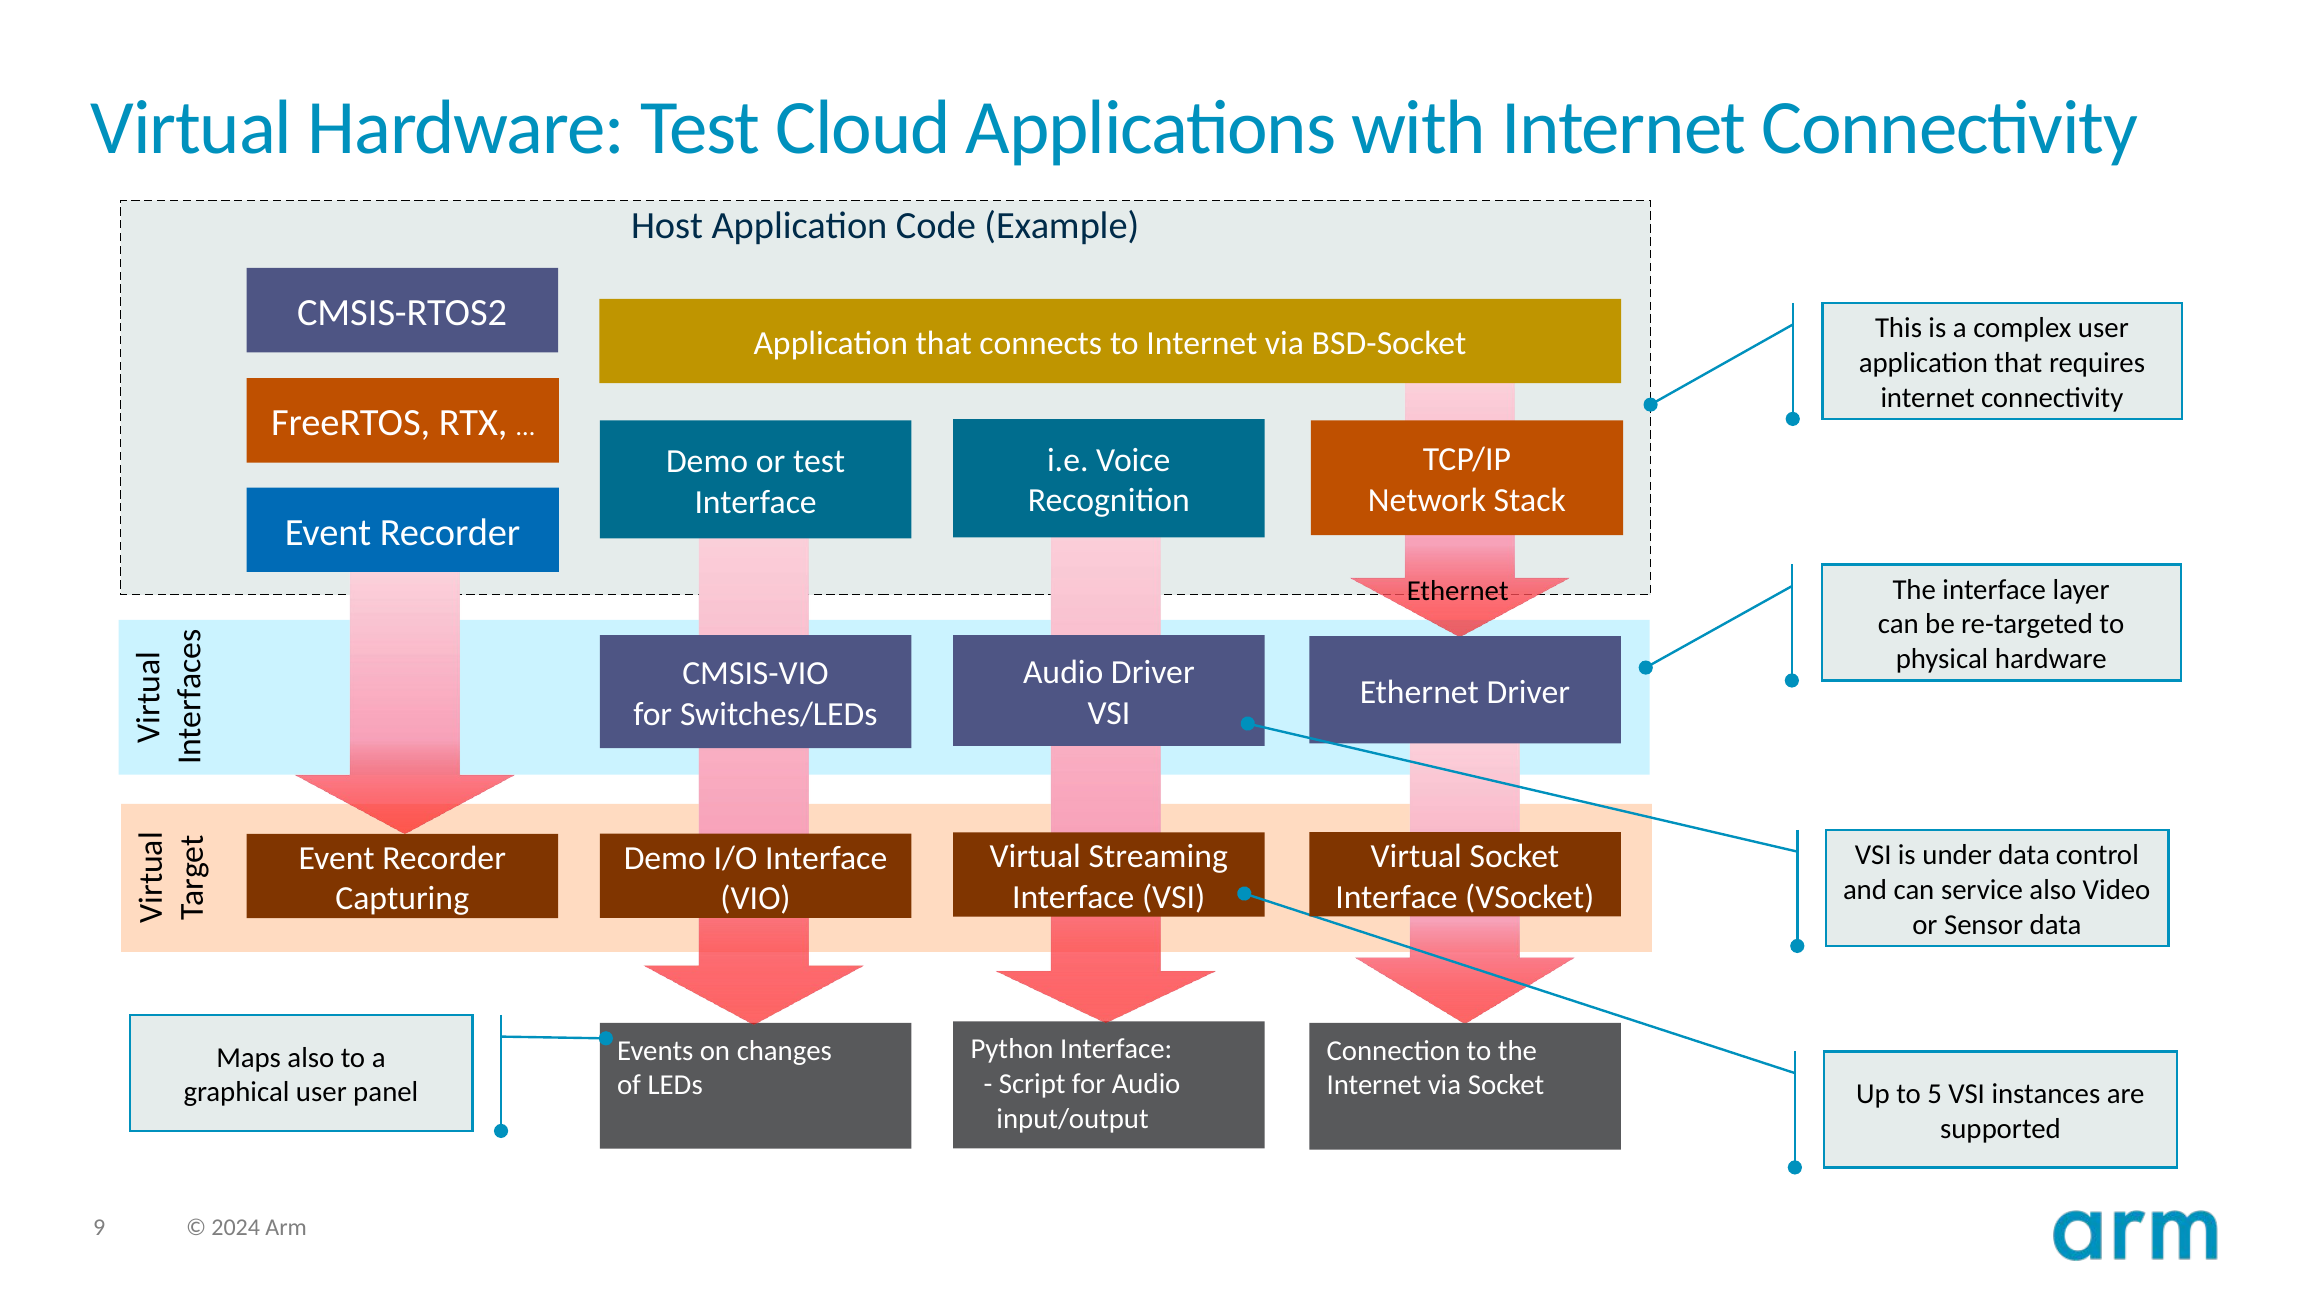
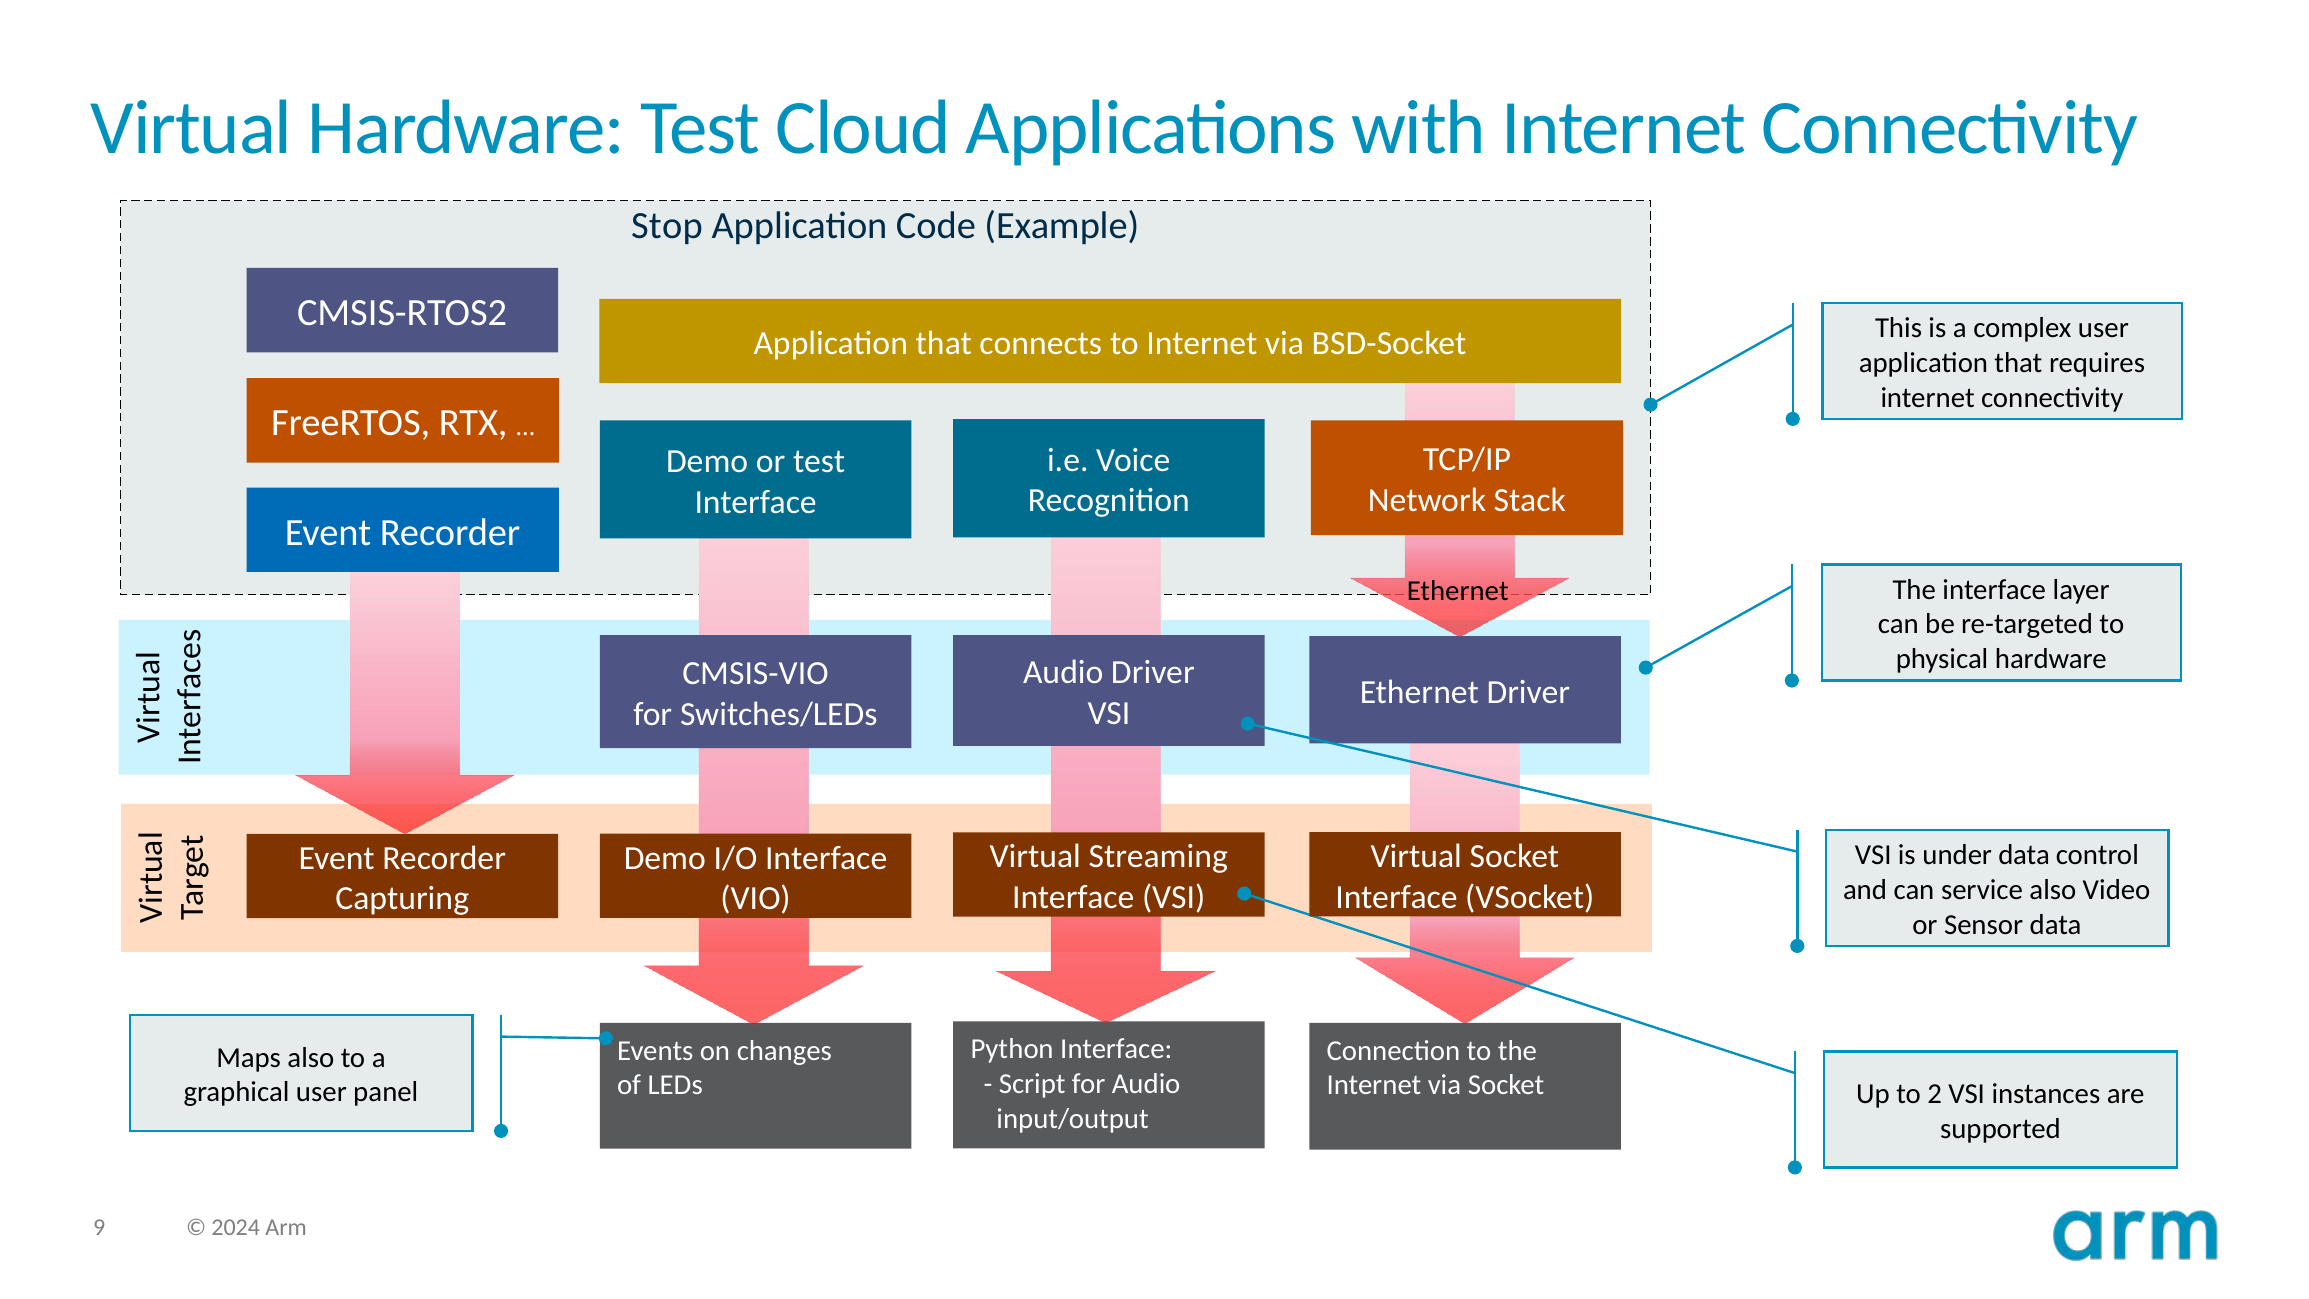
Host: Host -> Stop
5: 5 -> 2
